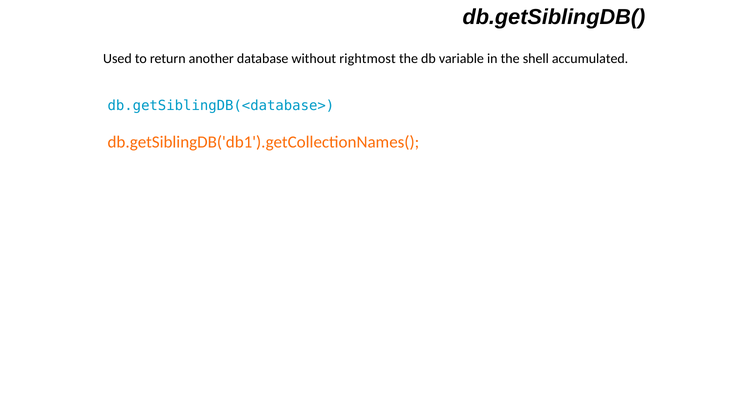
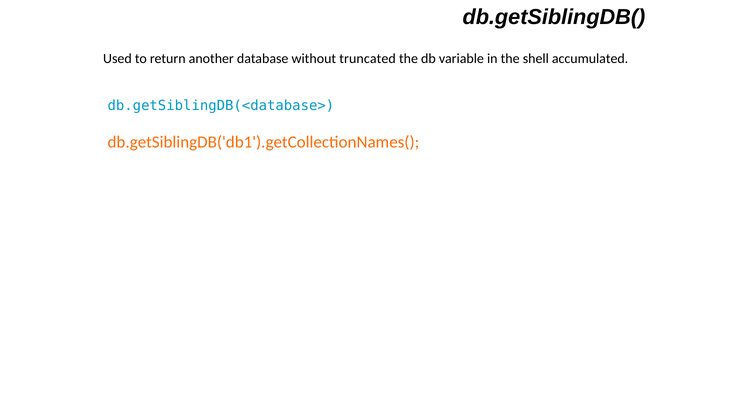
rightmost: rightmost -> truncated
